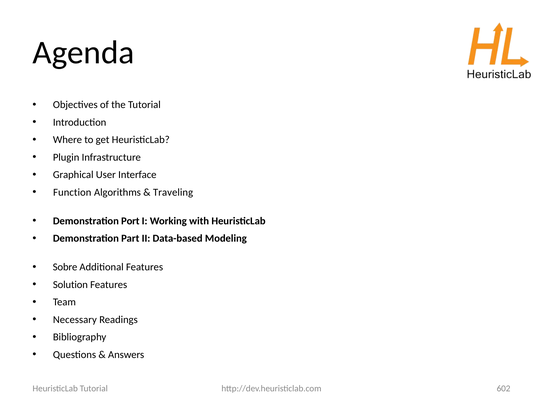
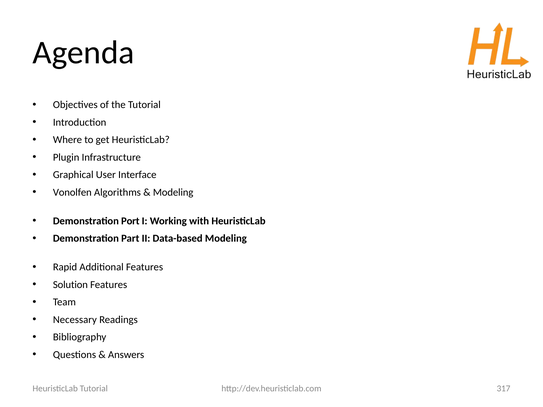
Function: Function -> Vonolfen
Traveling at (173, 192): Traveling -> Modeling
Sobre: Sobre -> Rapid
602: 602 -> 317
